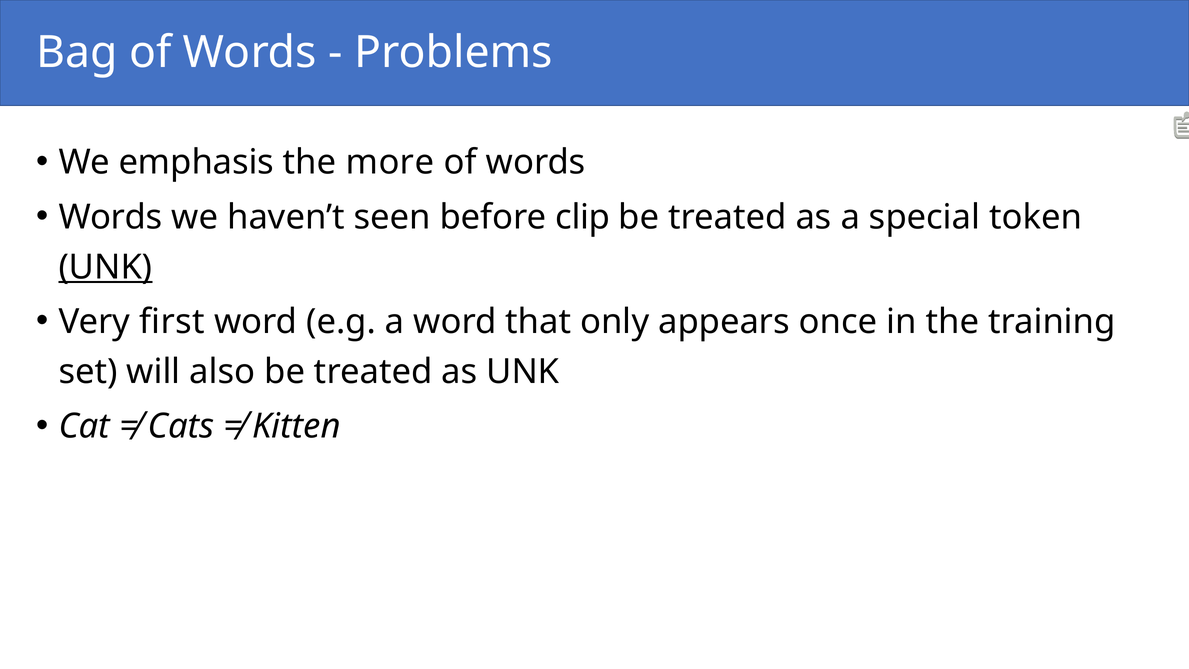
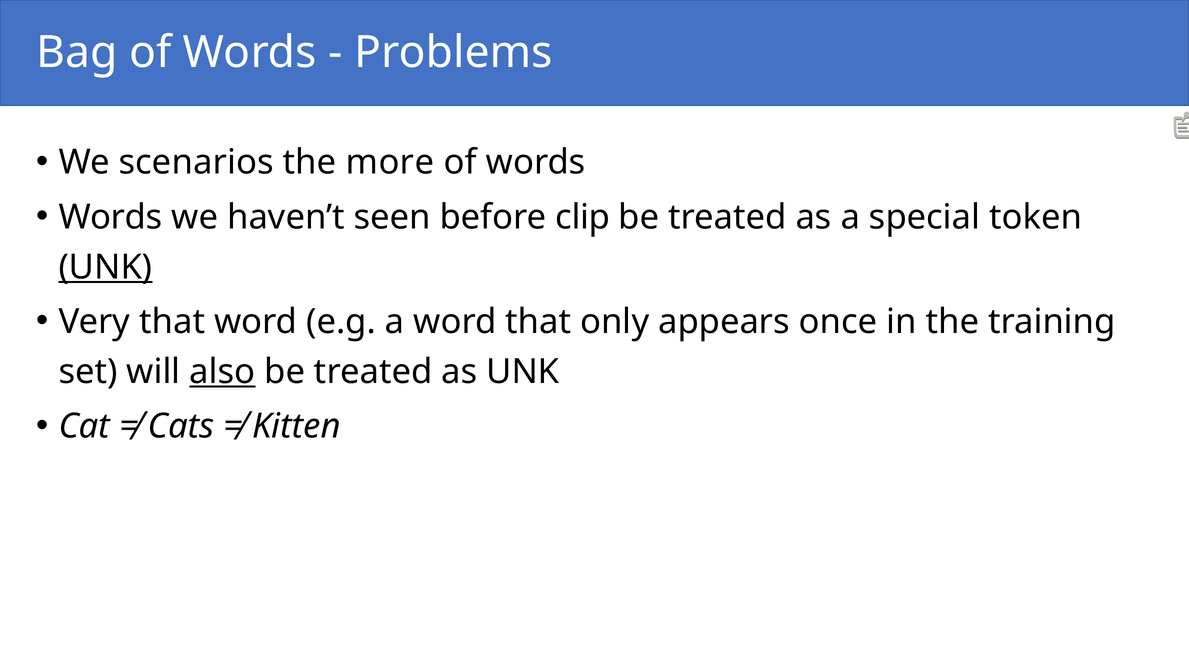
emphasis: emphasis -> scenarios
Very first: first -> that
also underline: none -> present
